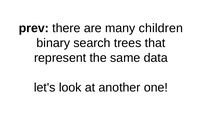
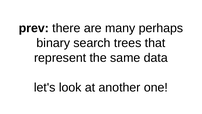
children: children -> perhaps
